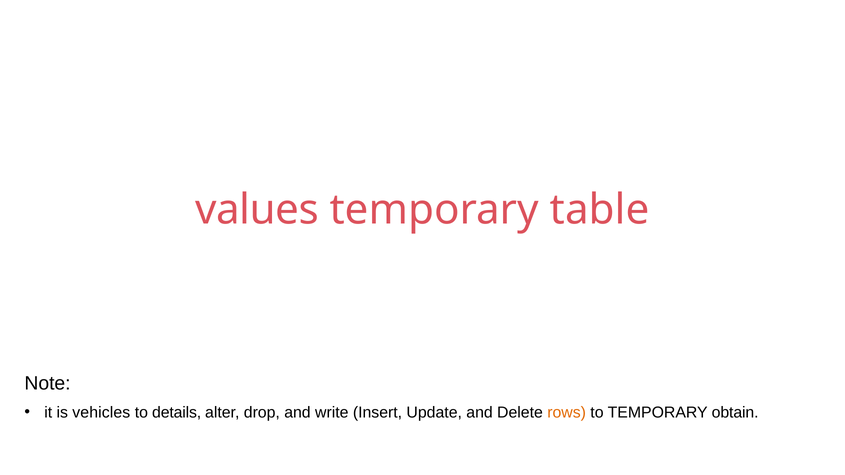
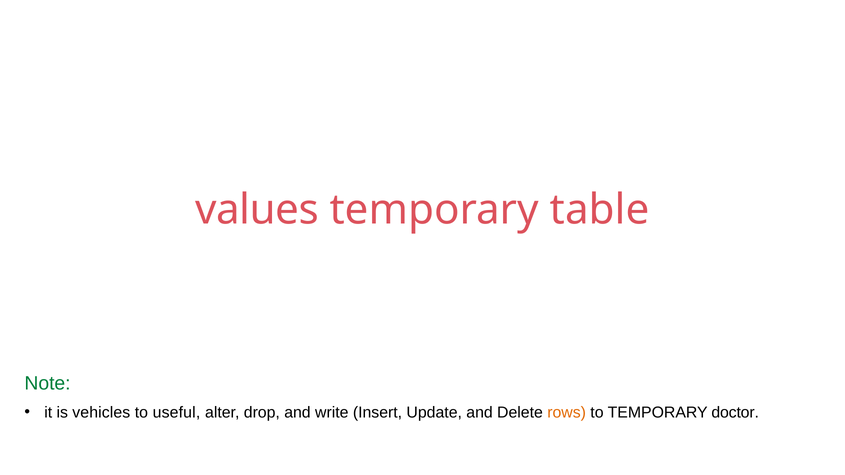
Note colour: black -> green
details: details -> useful
obtain: obtain -> doctor
